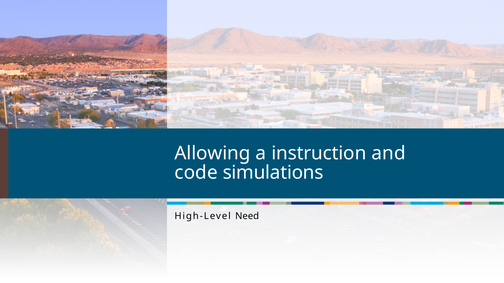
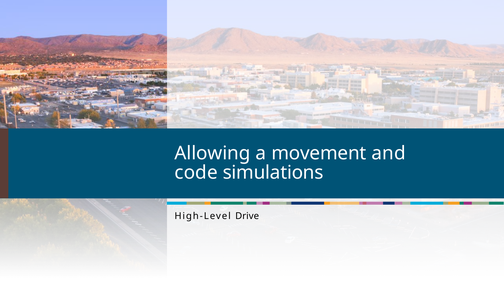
instruction: instruction -> movement
Need: Need -> Drive
